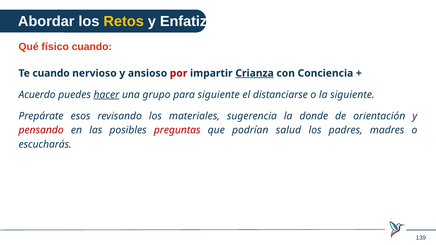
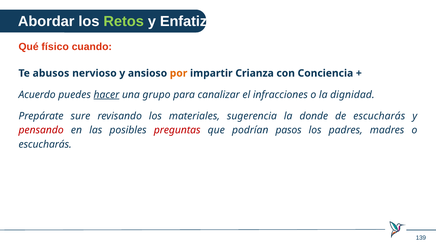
Retos colour: yellow -> light green
Te cuando: cuando -> abusos
por colour: red -> orange
Crianza underline: present -> none
para siguiente: siguiente -> canalizar
distanciarse: distanciarse -> infracciones
la siguiente: siguiente -> dignidad
esos: esos -> sure
de orientación: orientación -> escucharás
salud: salud -> pasos
